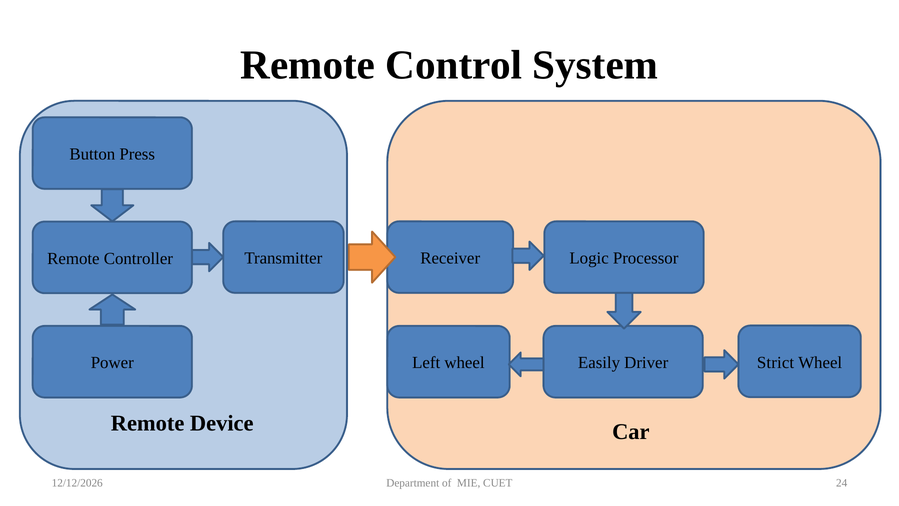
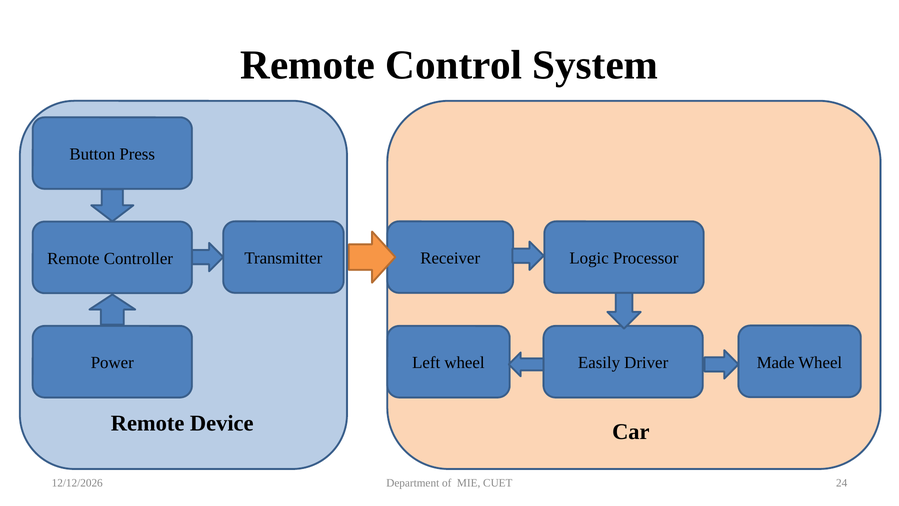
Strict: Strict -> Made
